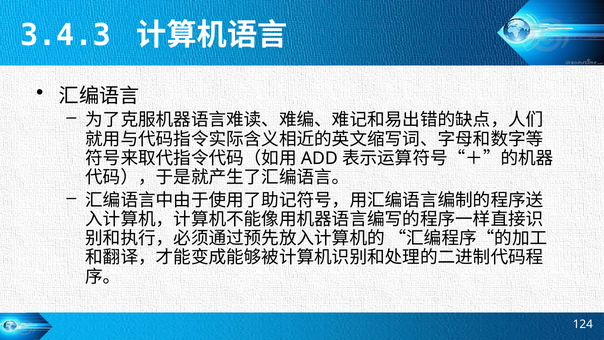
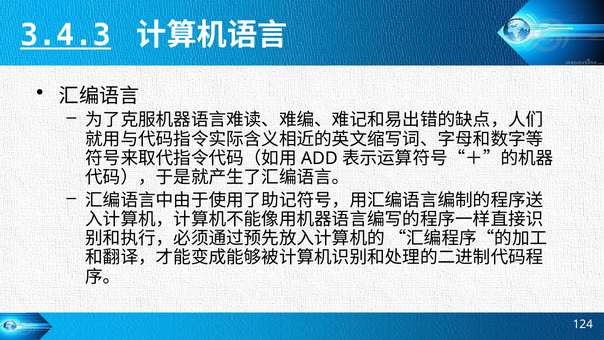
3.4.3 underline: none -> present
